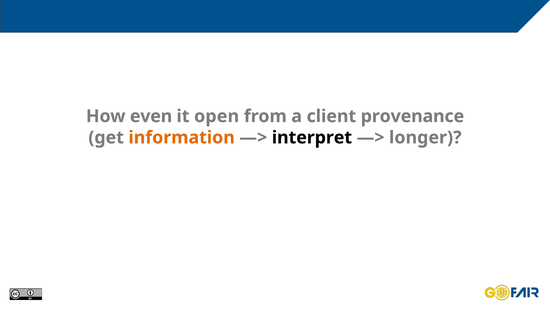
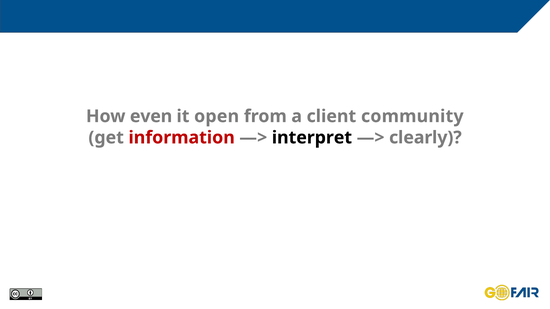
provenance: provenance -> community
information colour: orange -> red
longer: longer -> clearly
